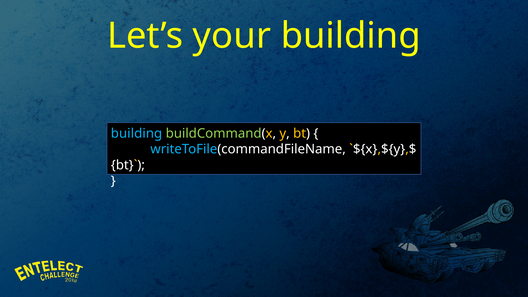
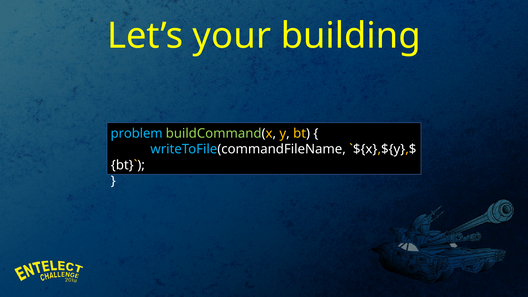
building at (137, 133): building -> problem
